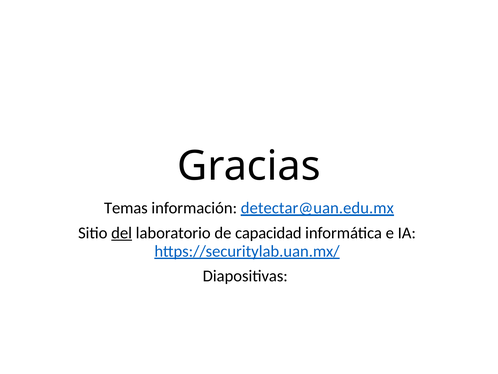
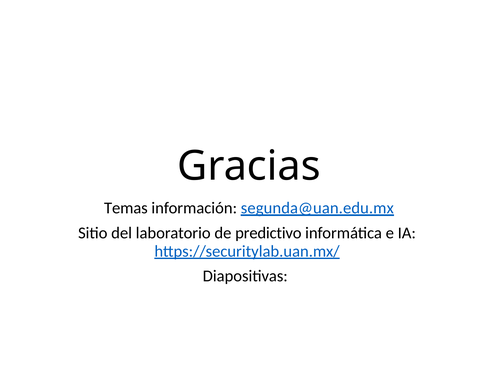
detectar@uan.edu.mx: detectar@uan.edu.mx -> segunda@uan.edu.mx
del underline: present -> none
capacidad: capacidad -> predictivo
